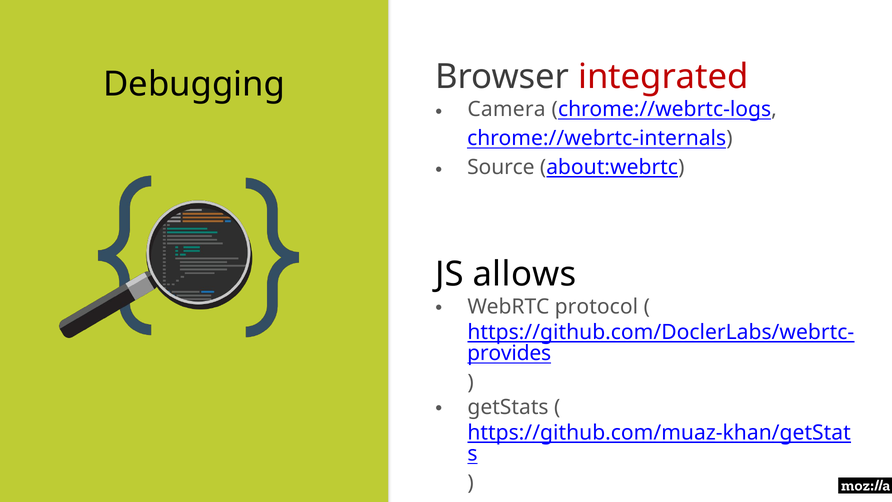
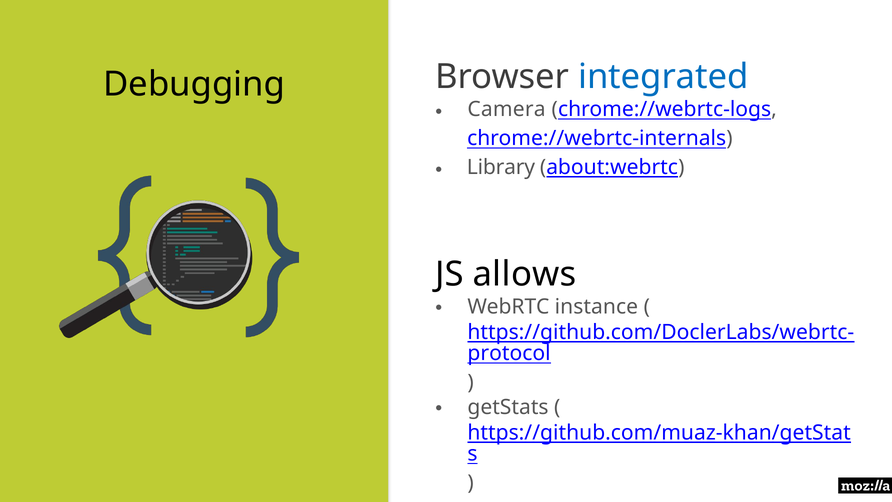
integrated colour: red -> blue
Source: Source -> Library
protocol: protocol -> instance
provides: provides -> protocol
